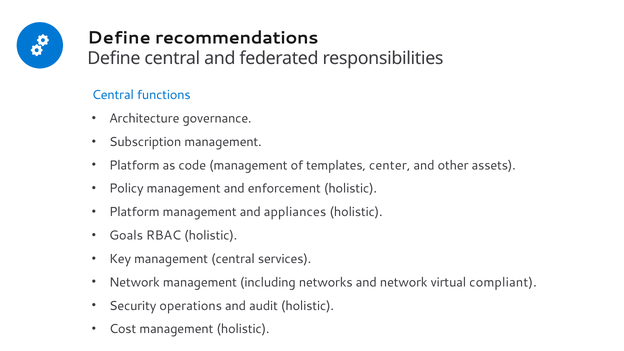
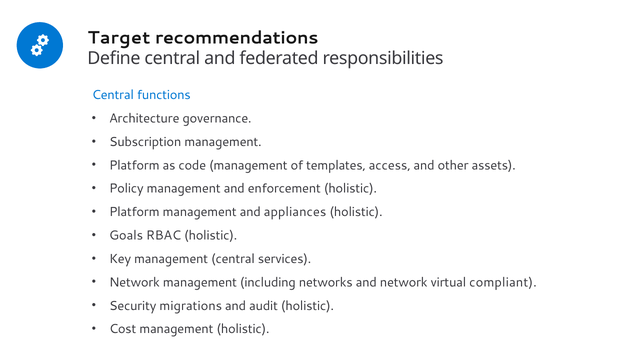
Define at (119, 38): Define -> Target
center: center -> access
operations: operations -> migrations
